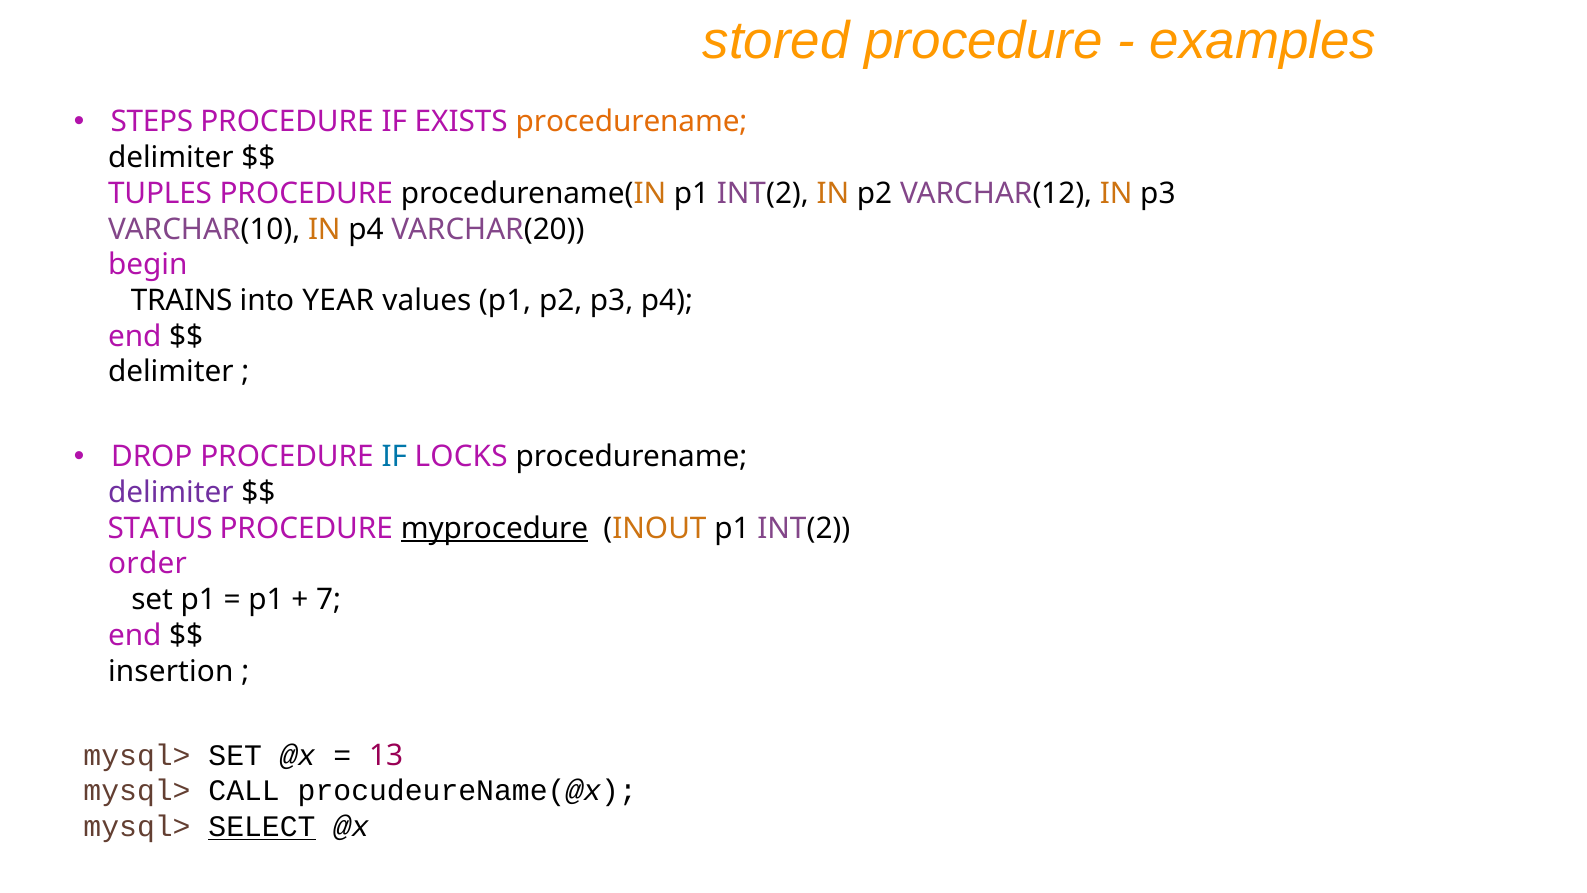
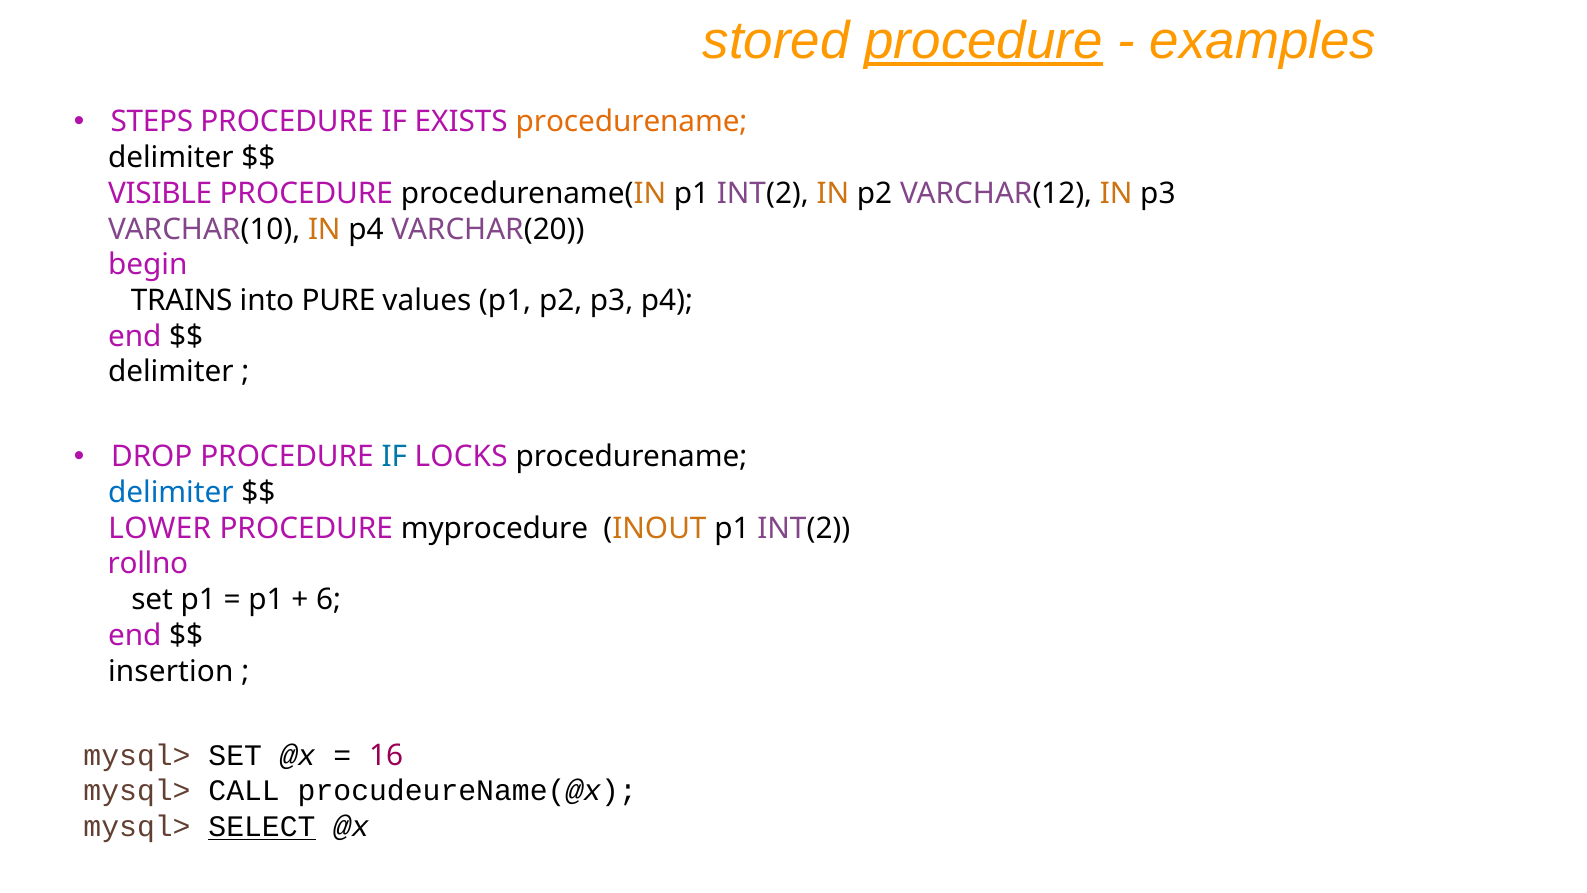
procedure at (984, 41) underline: none -> present
TUPLES: TUPLES -> VISIBLE
YEAR: YEAR -> PURE
delimiter at (171, 492) colour: purple -> blue
STATUS: STATUS -> LOWER
myprocedure underline: present -> none
order: order -> rollno
7: 7 -> 6
13: 13 -> 16
